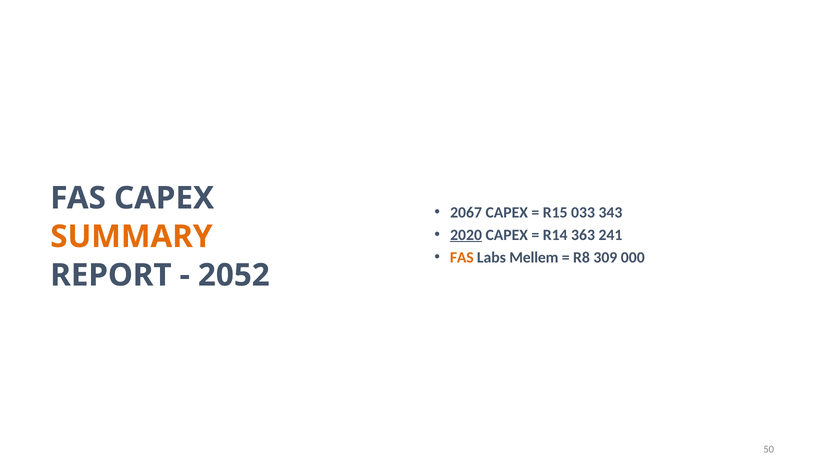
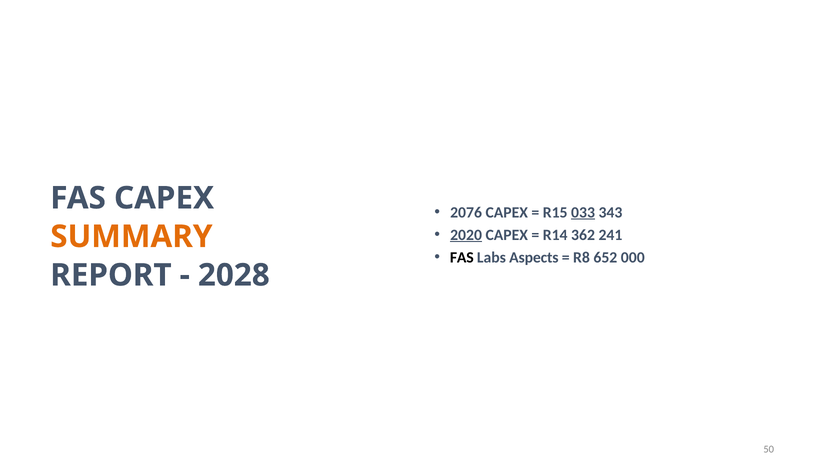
2067: 2067 -> 2076
033 underline: none -> present
363: 363 -> 362
FAS at (462, 258) colour: orange -> black
Mellem: Mellem -> Aspects
309: 309 -> 652
2052: 2052 -> 2028
